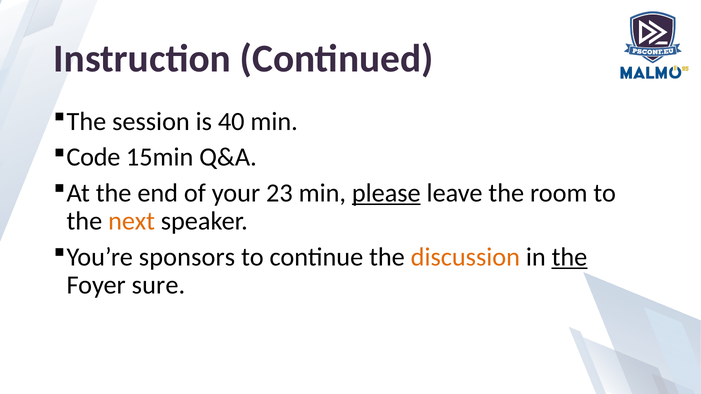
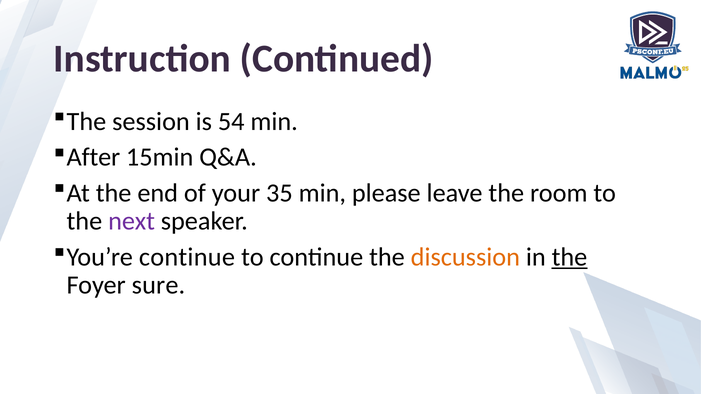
40: 40 -> 54
Code: Code -> After
23: 23 -> 35
please underline: present -> none
next colour: orange -> purple
You’re sponsors: sponsors -> continue
